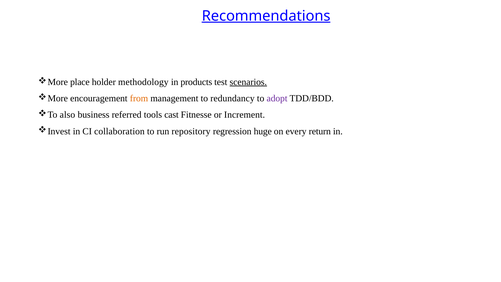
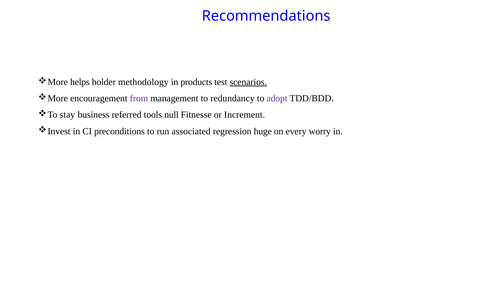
Recommendations underline: present -> none
place: place -> helps
from colour: orange -> purple
also: also -> stay
cast: cast -> null
collaboration: collaboration -> preconditions
repository: repository -> associated
return: return -> worry
